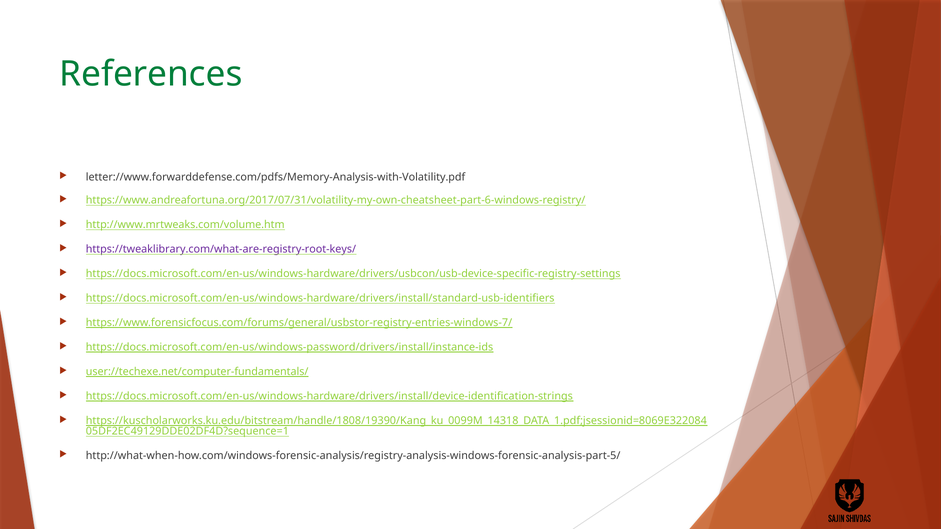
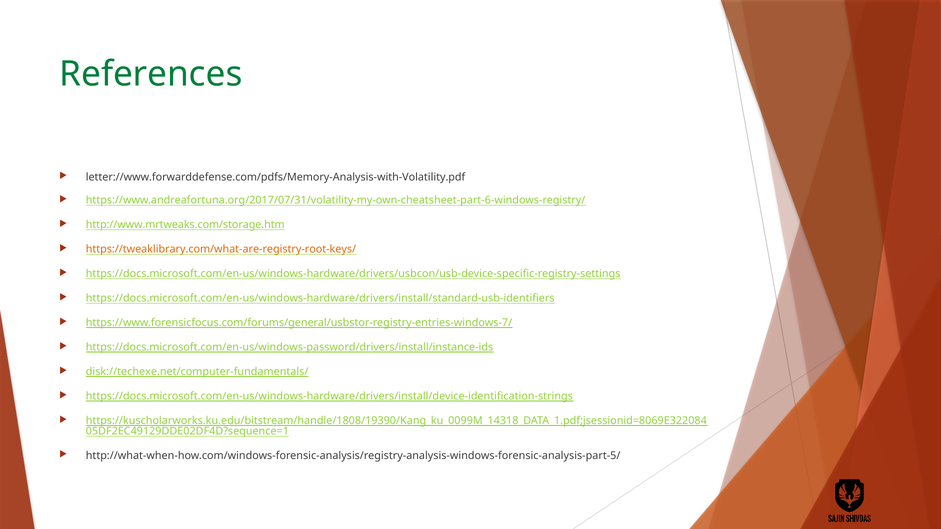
http://www.mrtweaks.com/volume.htm: http://www.mrtweaks.com/volume.htm -> http://www.mrtweaks.com/storage.htm
https://tweaklibrary.com/what-are-registry-root-keys/ colour: purple -> orange
user://techexe.net/computer-fundamentals/: user://techexe.net/computer-fundamentals/ -> disk://techexe.net/computer-fundamentals/
